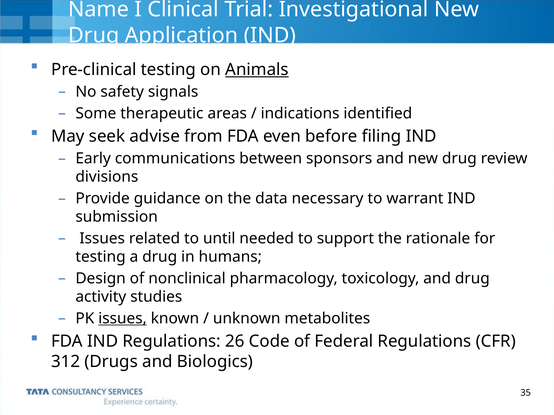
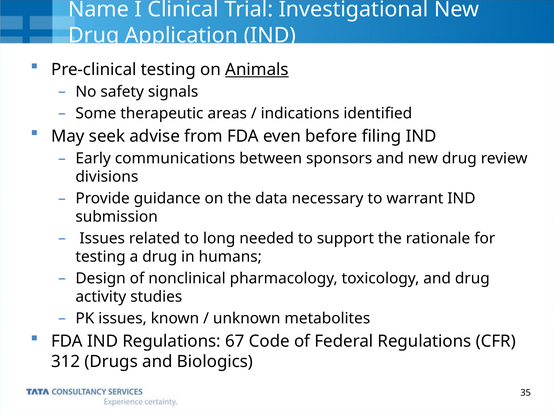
until: until -> long
issues at (123, 319) underline: present -> none
26: 26 -> 67
